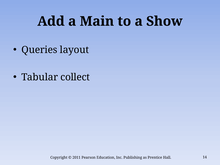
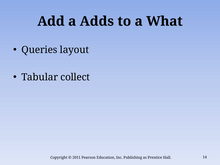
Main: Main -> Adds
Show: Show -> What
